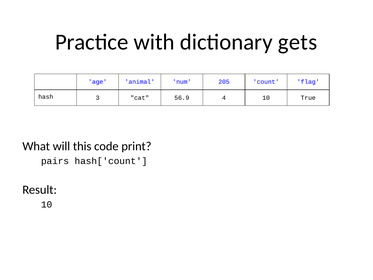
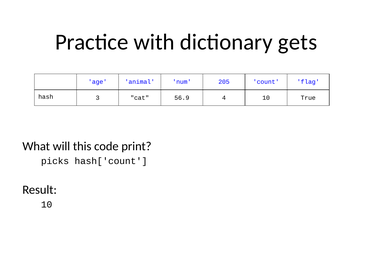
pairs: pairs -> picks
